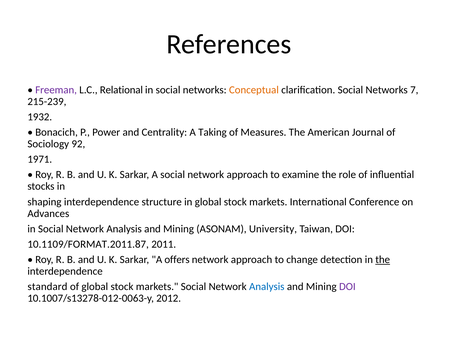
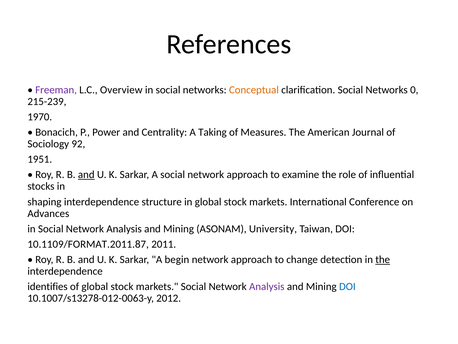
Relational: Relational -> Overview
7: 7 -> 0
1932: 1932 -> 1970
1971: 1971 -> 1951
and at (86, 174) underline: none -> present
offers: offers -> begin
standard: standard -> identifies
Analysis at (267, 286) colour: blue -> purple
DOI at (347, 286) colour: purple -> blue
